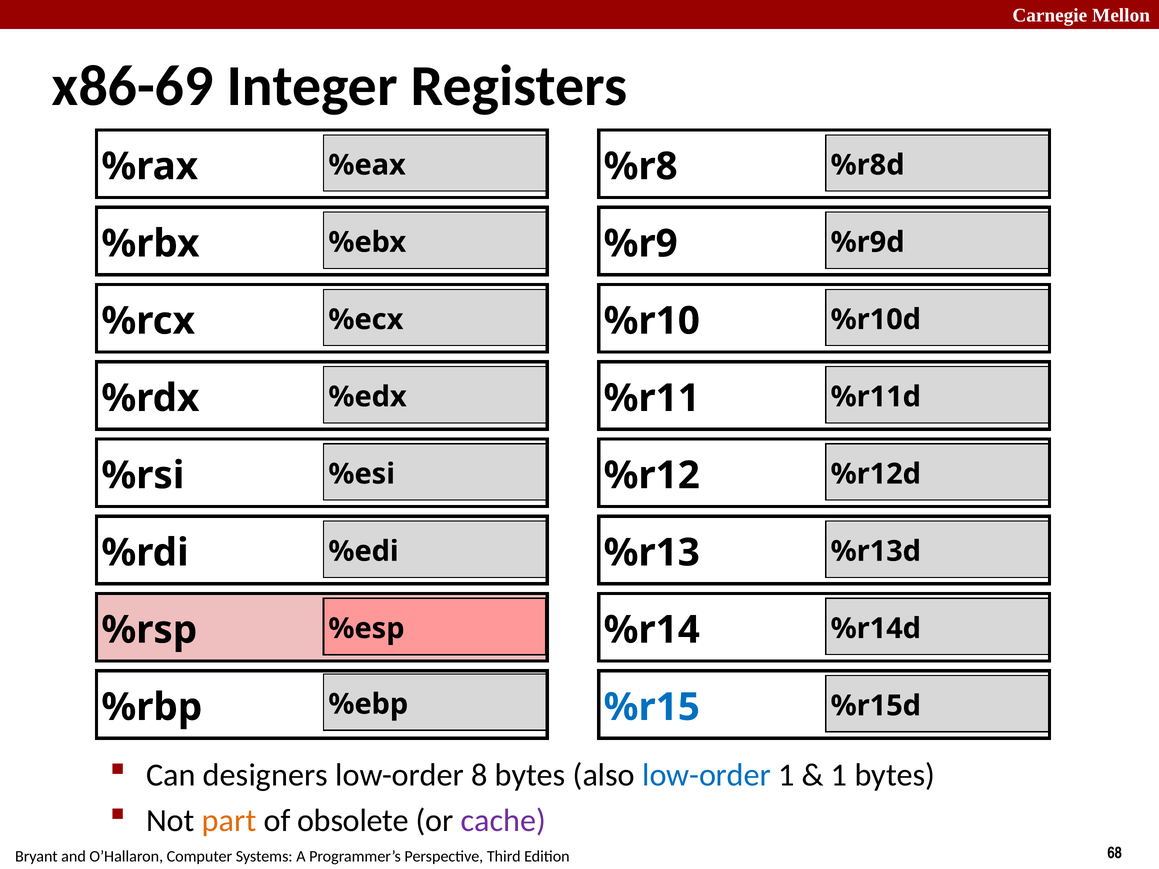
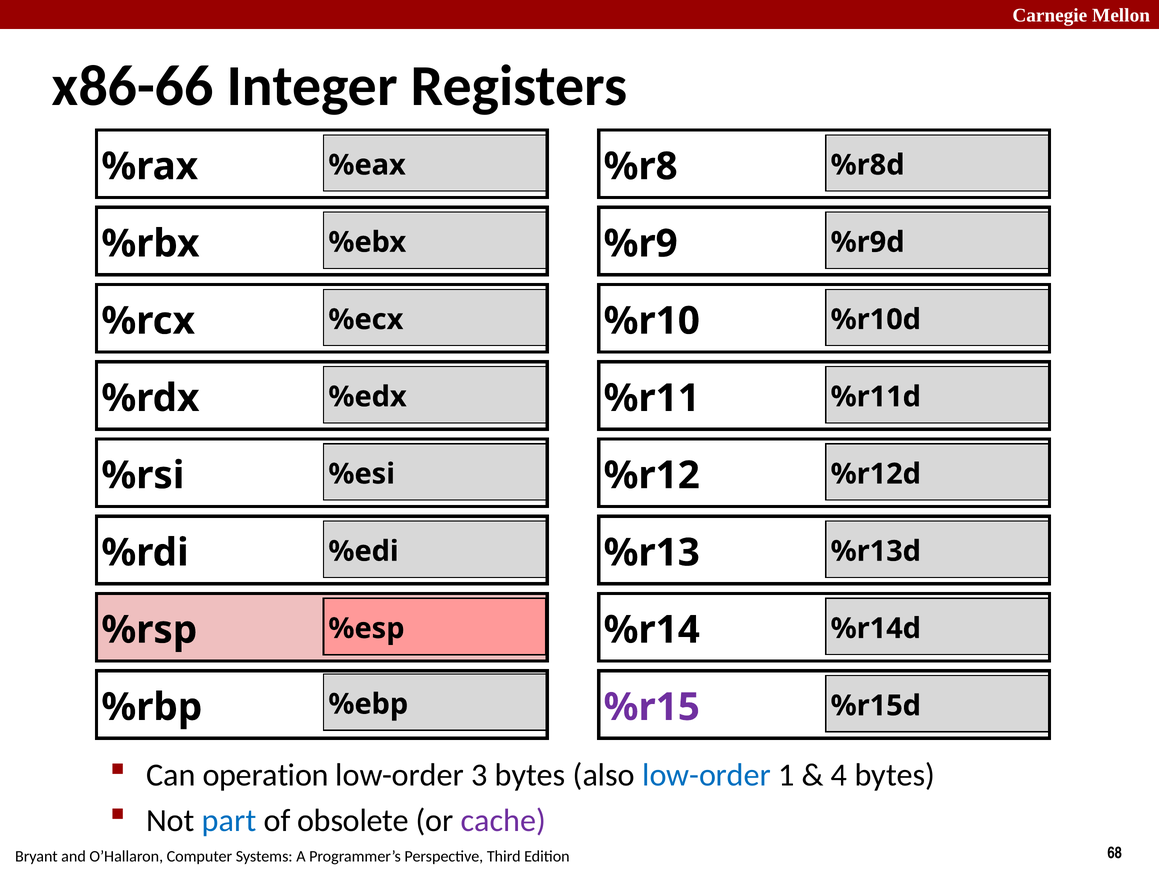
x86-69: x86-69 -> x86-66
%r15 colour: blue -> purple
designers: designers -> operation
8: 8 -> 3
1 at (839, 776): 1 -> 4
part colour: orange -> blue
